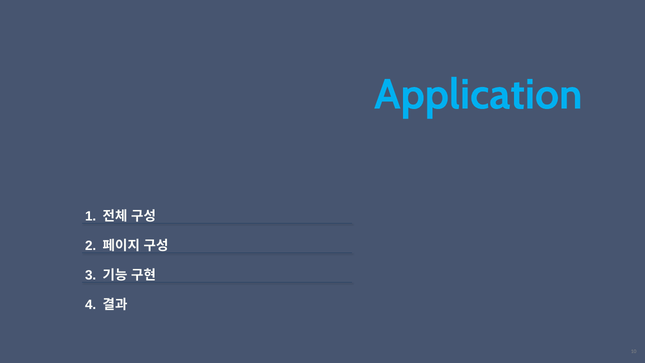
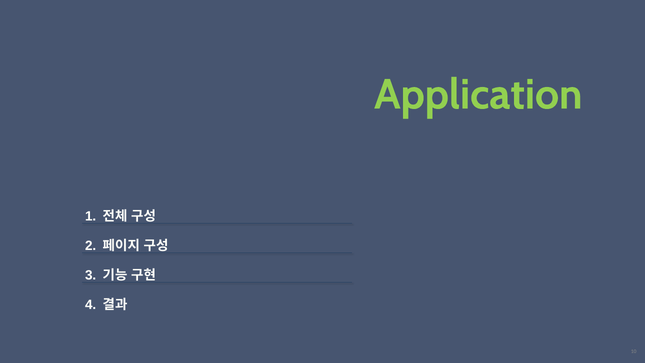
Application colour: light blue -> light green
